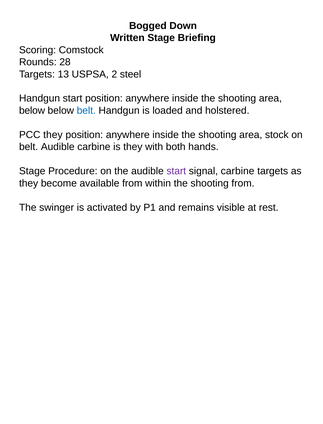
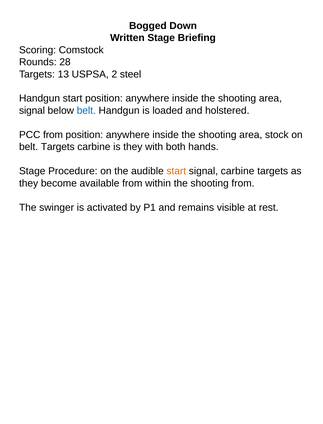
below at (32, 110): below -> signal
PCC they: they -> from
belt Audible: Audible -> Targets
start at (176, 171) colour: purple -> orange
